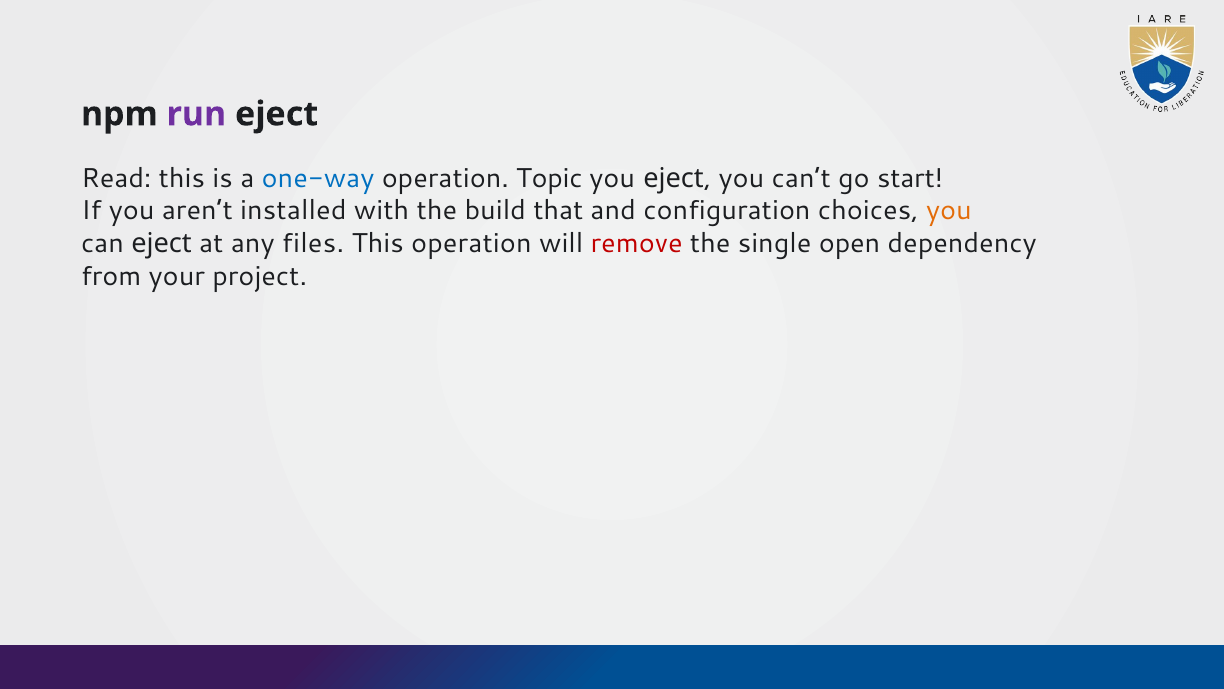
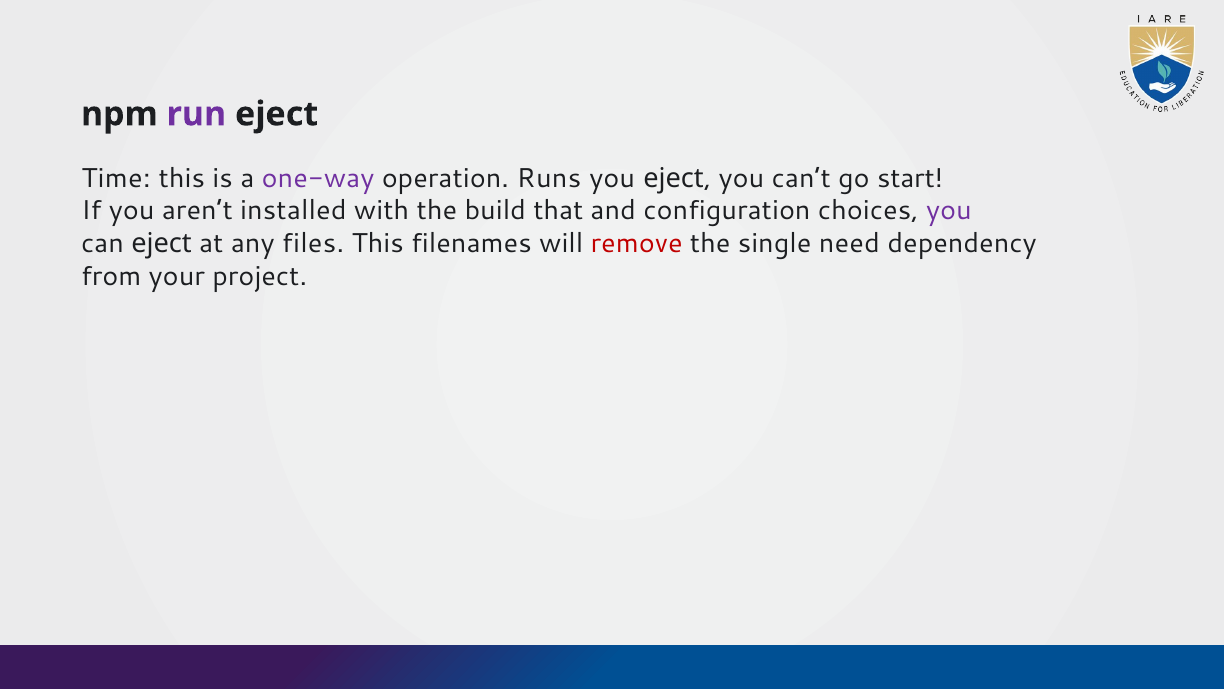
Read: Read -> Time
one-way colour: blue -> purple
Topic: Topic -> Runs
you at (949, 211) colour: orange -> purple
This operation: operation -> filenames
open: open -> need
